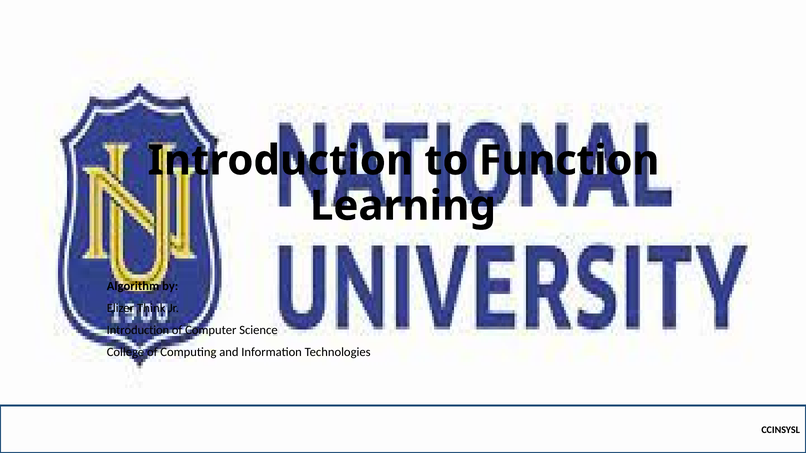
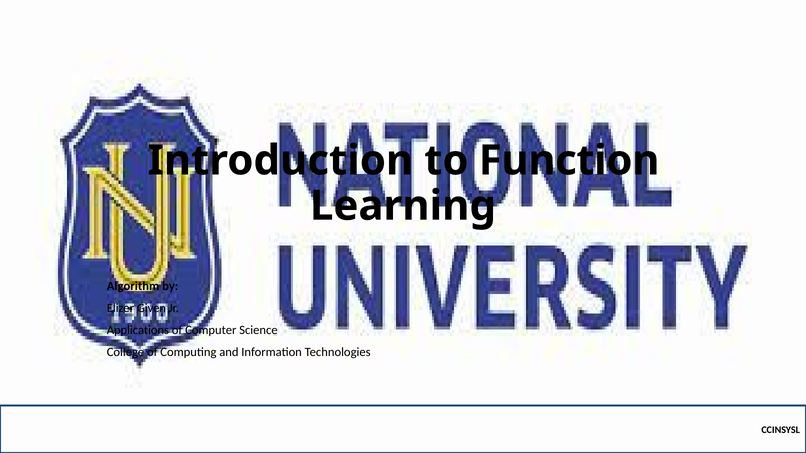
Think: Think -> Given
Introduction at (138, 330): Introduction -> Applications
